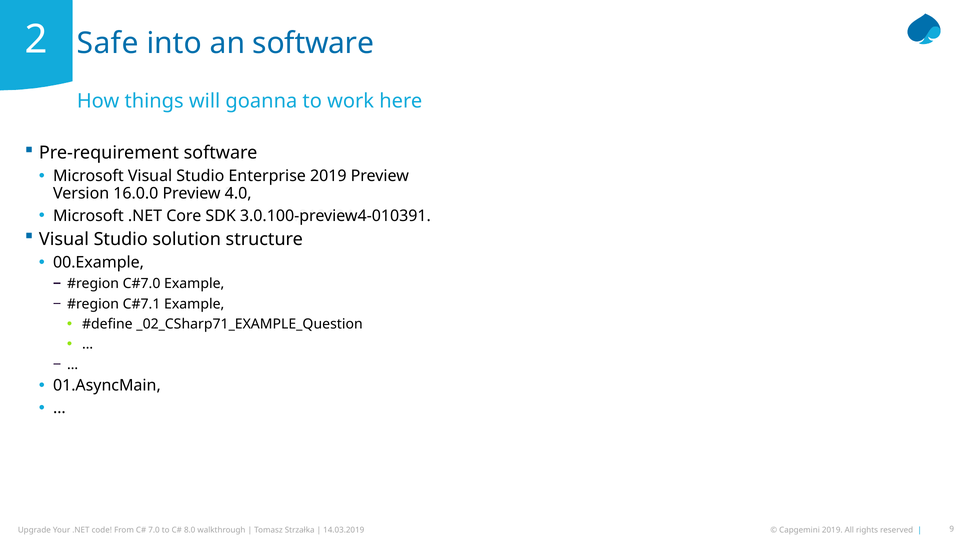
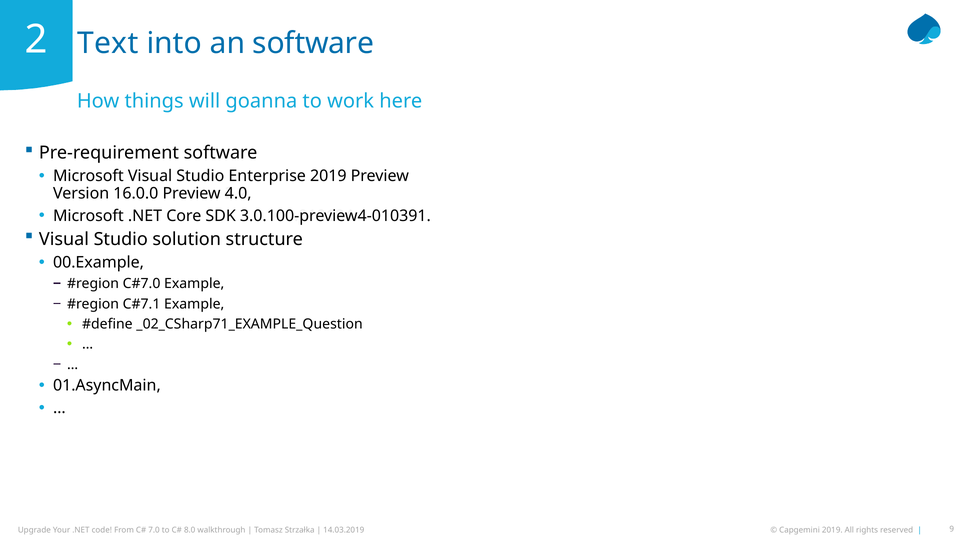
Safe: Safe -> Text
